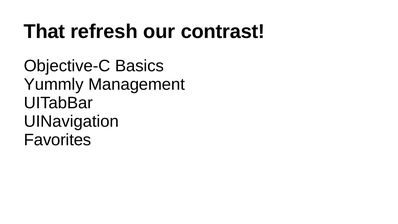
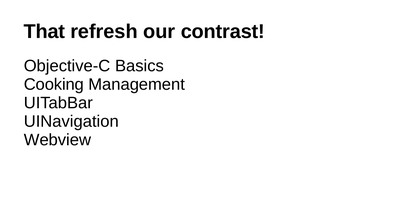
Yummly: Yummly -> Cooking
Favorites: Favorites -> Webview
